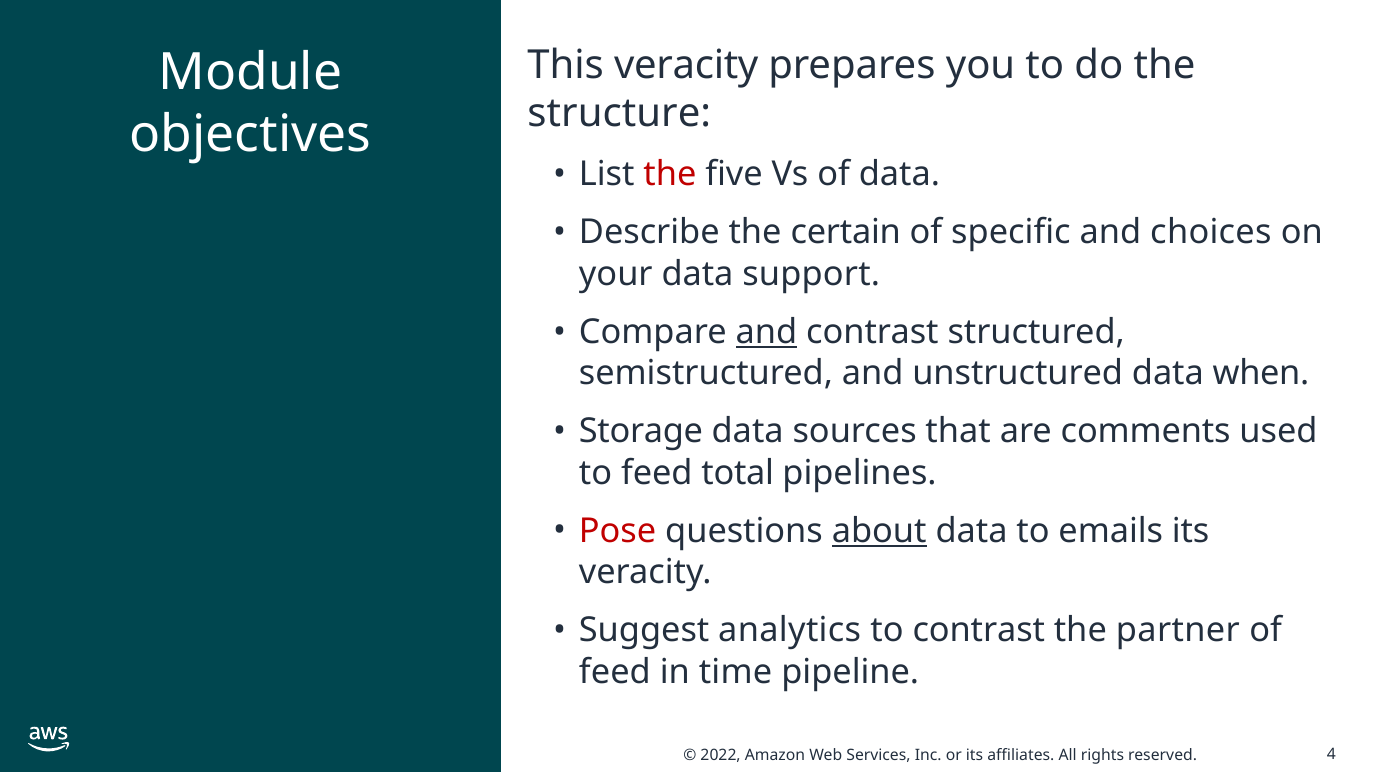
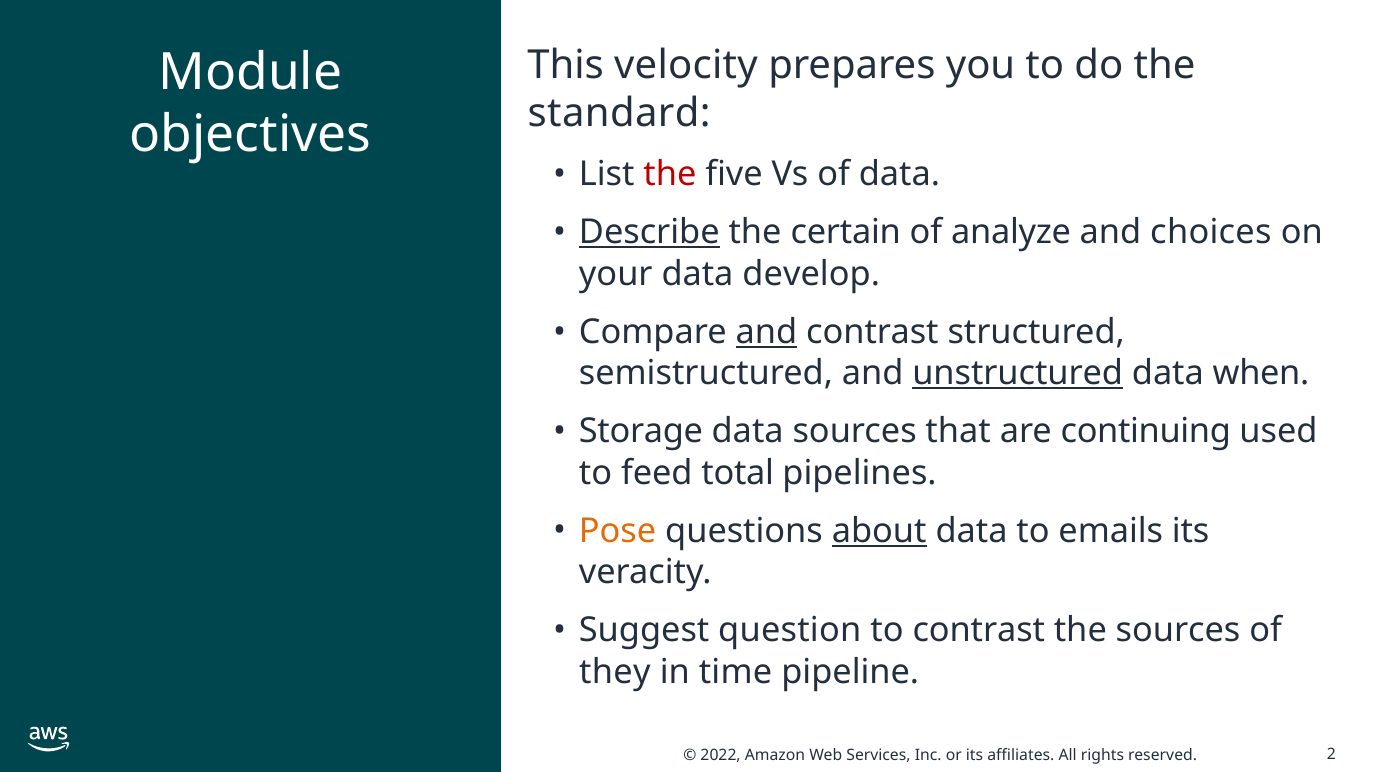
This veracity: veracity -> velocity
structure: structure -> standard
Describe underline: none -> present
specific: specific -> analyze
support: support -> develop
unstructured underline: none -> present
comments: comments -> continuing
Pose colour: red -> orange
analytics: analytics -> question
the partner: partner -> sources
feed at (615, 672): feed -> they
4: 4 -> 2
